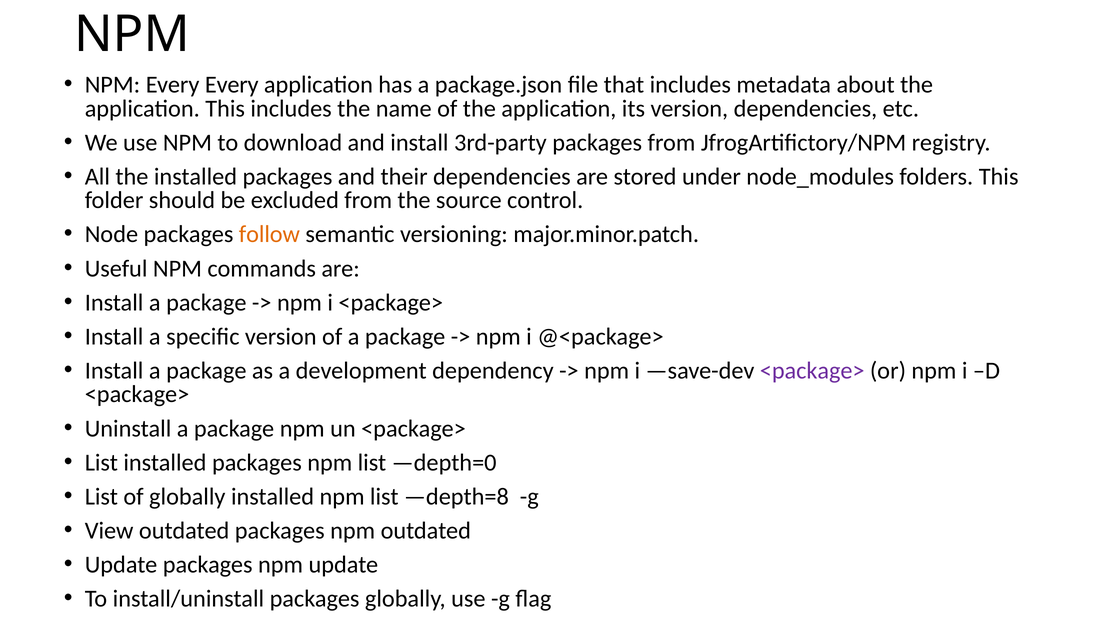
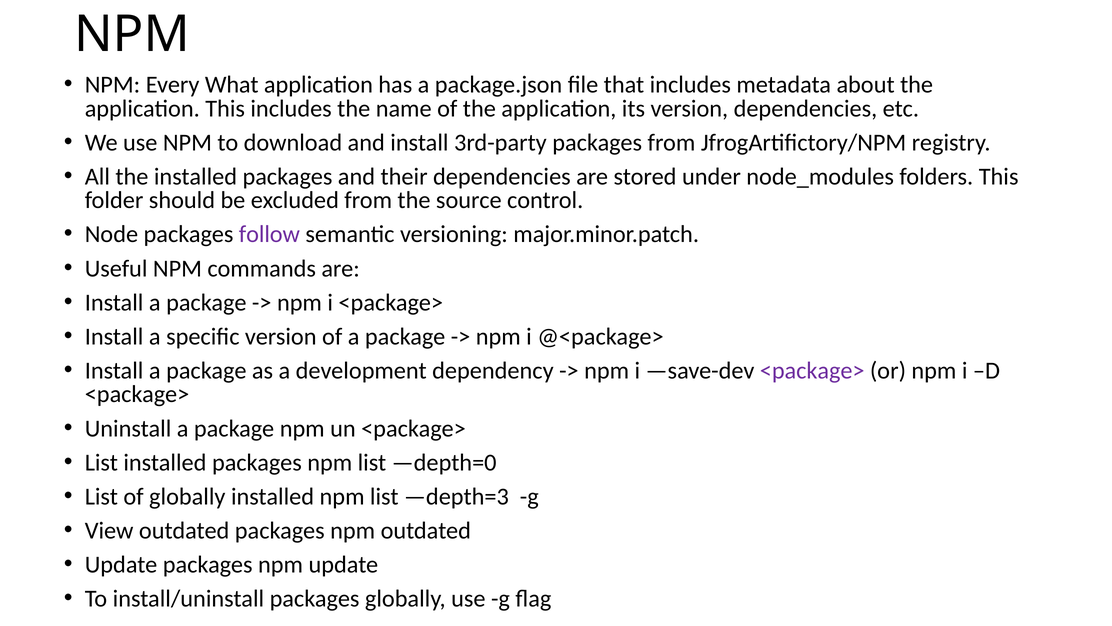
Every Every: Every -> What
follow colour: orange -> purple
—depth=8: —depth=8 -> —depth=3
